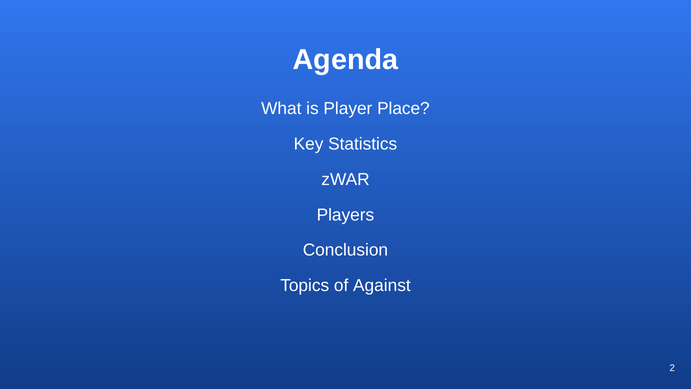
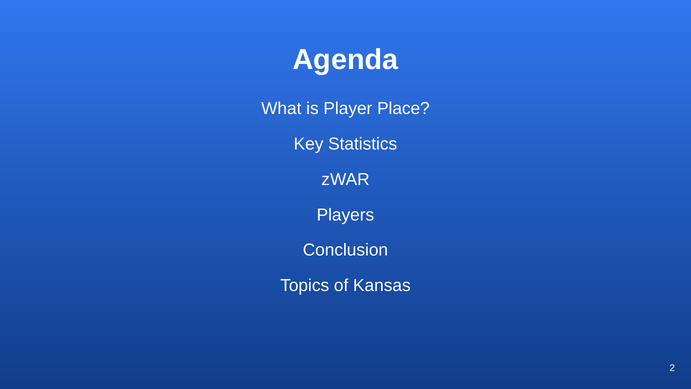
Against: Against -> Kansas
